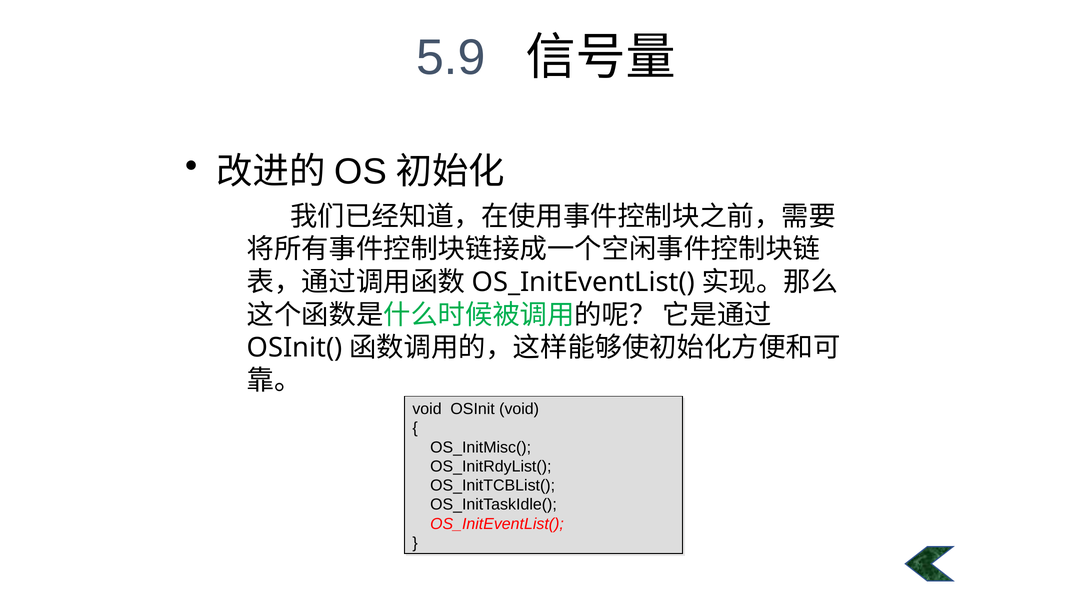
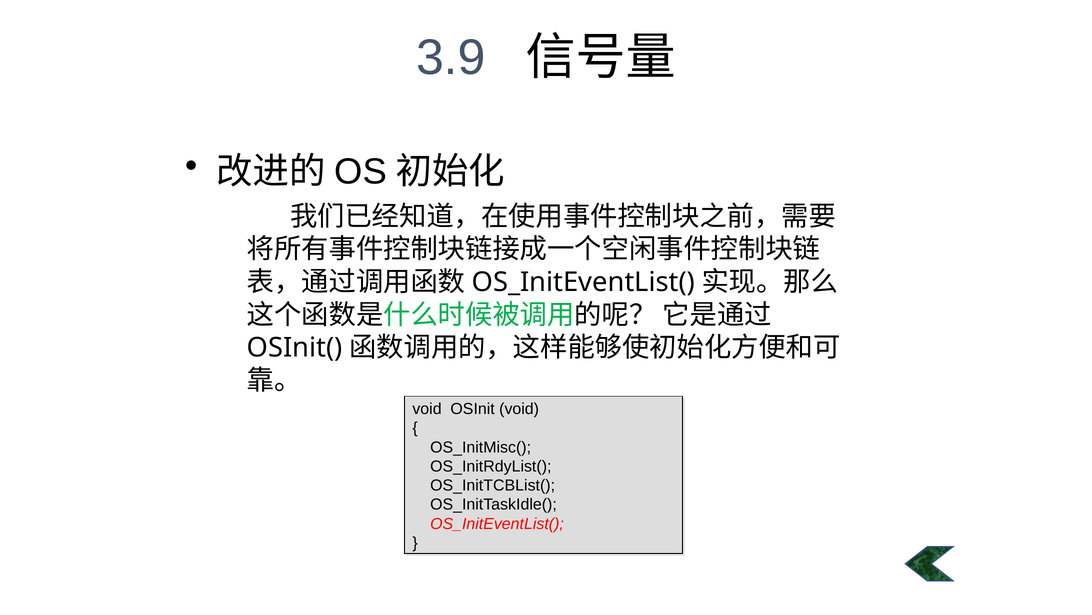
5.9: 5.9 -> 3.9
